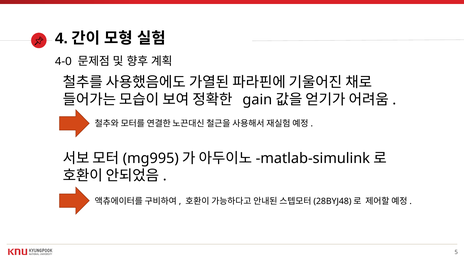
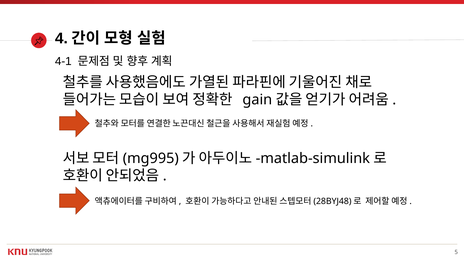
4-0: 4-0 -> 4-1
